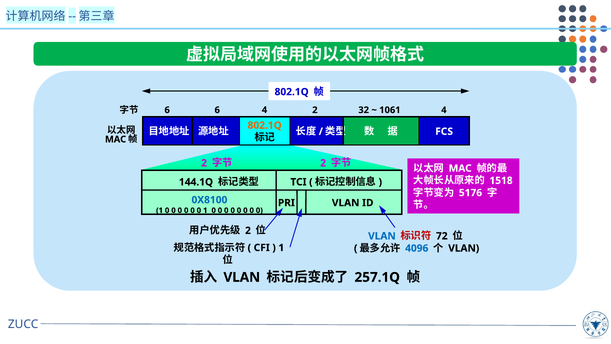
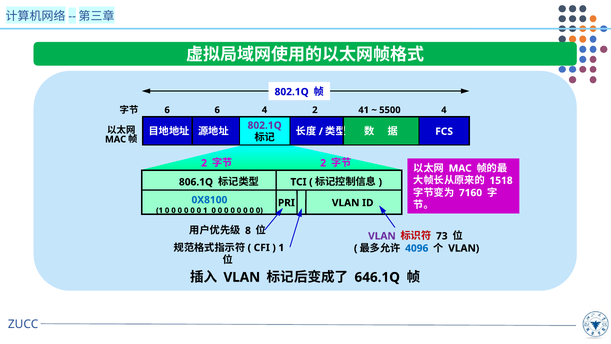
32: 32 -> 41
1061: 1061 -> 5500
802.1Q at (265, 125) colour: orange -> purple
144.1Q: 144.1Q -> 806.1Q
5176: 5176 -> 7160
2 at (248, 230): 2 -> 8
VLAN at (382, 236) colour: blue -> purple
72: 72 -> 73
257.1Q: 257.1Q -> 646.1Q
